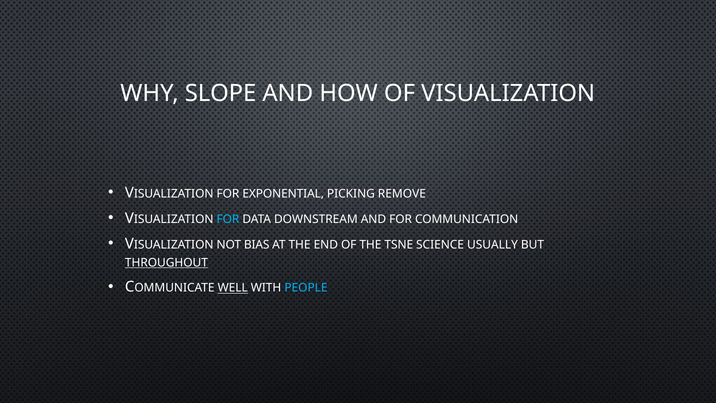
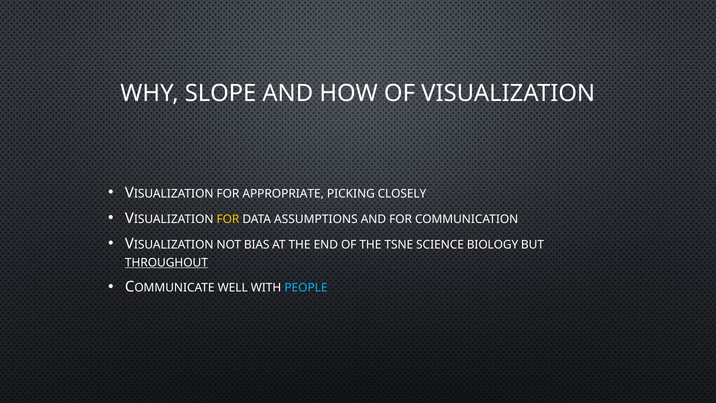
EXPONENTIAL: EXPONENTIAL -> APPROPRIATE
REMOVE: REMOVE -> CLOSELY
FOR at (228, 219) colour: light blue -> yellow
DOWNSTREAM: DOWNSTREAM -> ASSUMPTIONS
USUALLY: USUALLY -> BIOLOGY
WELL underline: present -> none
